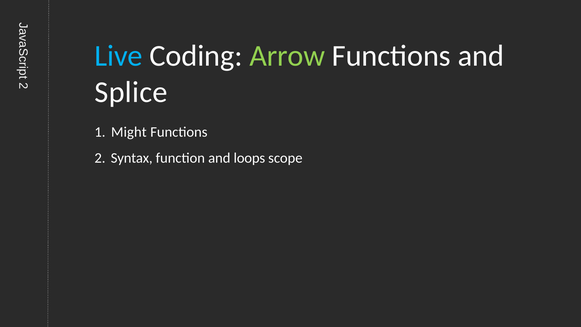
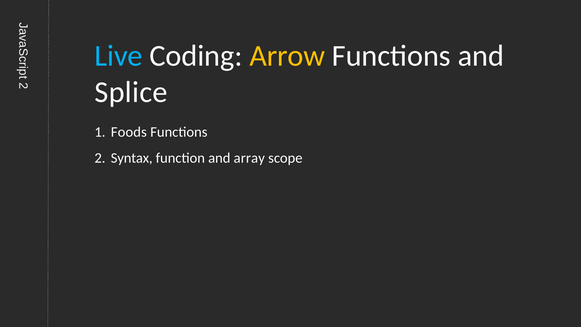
Arrow colour: light green -> yellow
Might: Might -> Foods
loops: loops -> array
